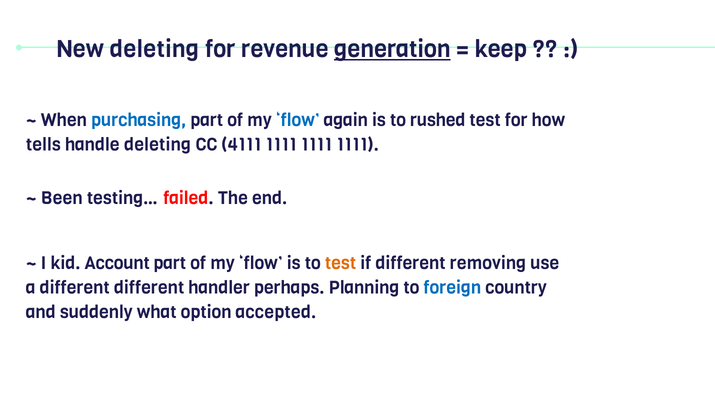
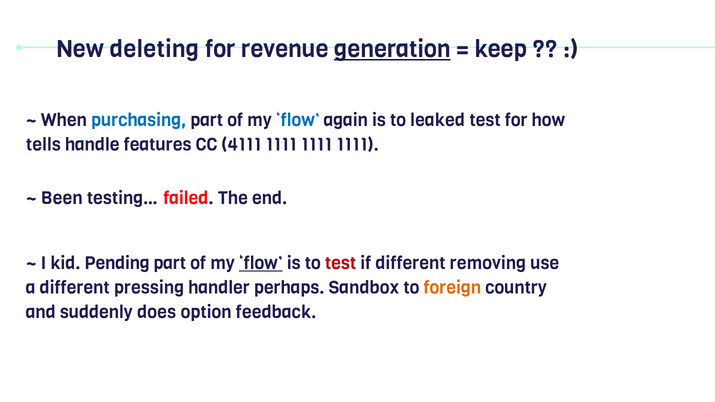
rushed: rushed -> leaked
handle deleting: deleting -> features
Account: Account -> Pending
flow at (261, 263) underline: none -> present
test at (341, 263) colour: orange -> red
different different: different -> pressing
Planning: Planning -> Sandbox
foreign colour: blue -> orange
what: what -> does
accepted: accepted -> feedback
